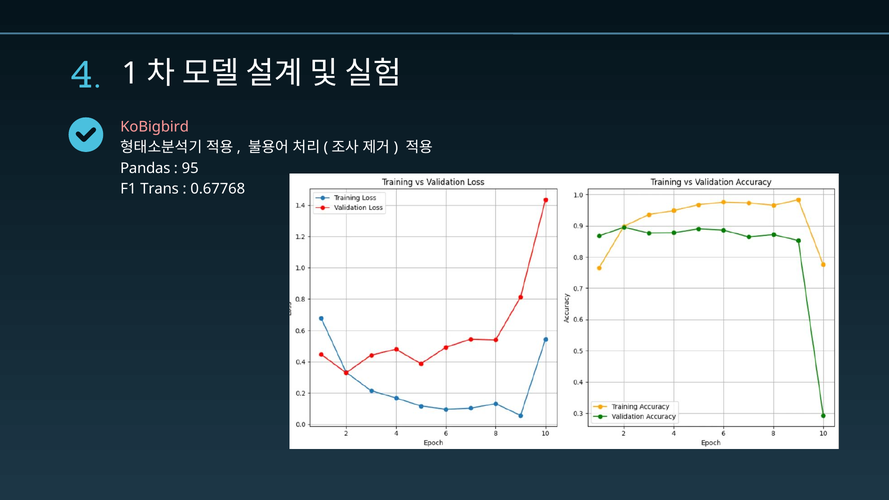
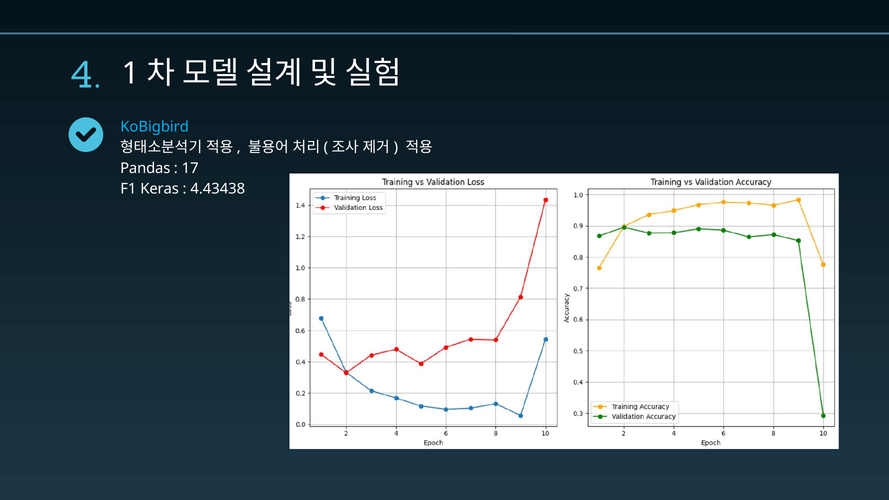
KoBigbird colour: pink -> light blue
95: 95 -> 17
Trans: Trans -> Keras
0.67768: 0.67768 -> 4.43438
